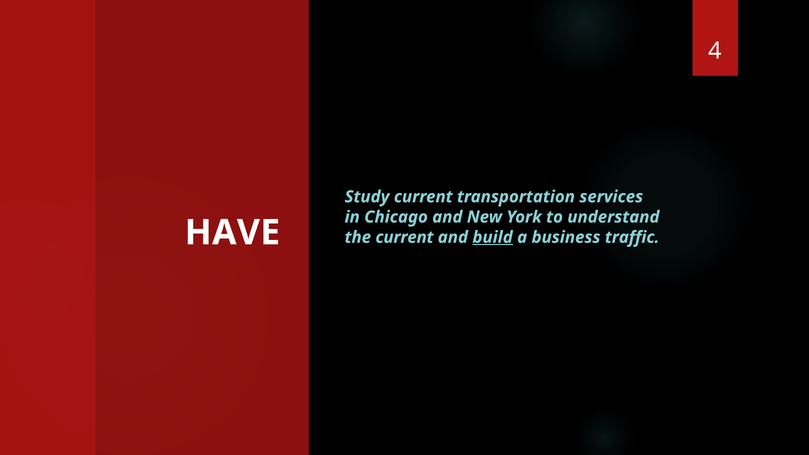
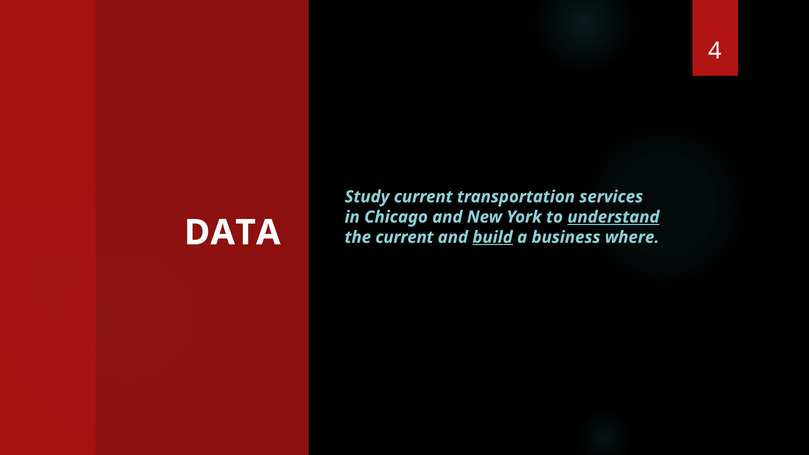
understand underline: none -> present
HAVE: HAVE -> DATA
traffic: traffic -> where
